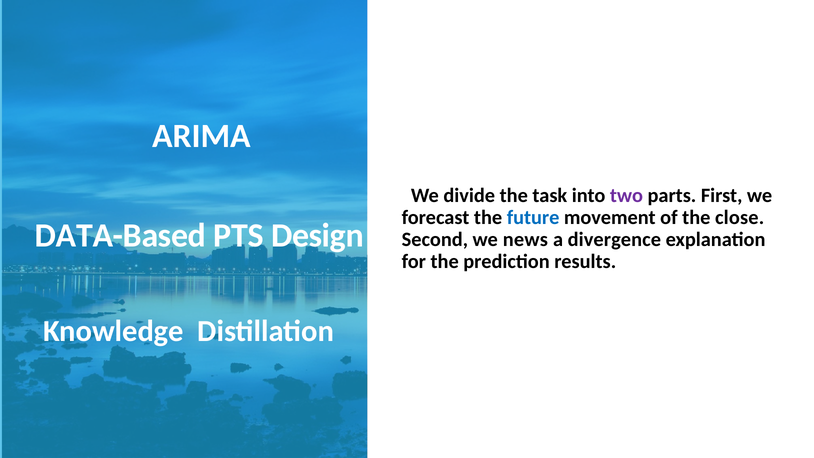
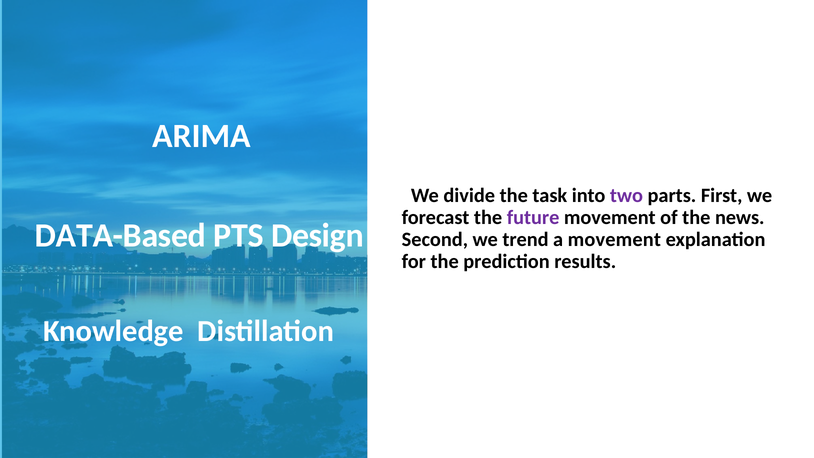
future colour: blue -> purple
close: close -> news
news: news -> trend
a divergence: divergence -> movement
